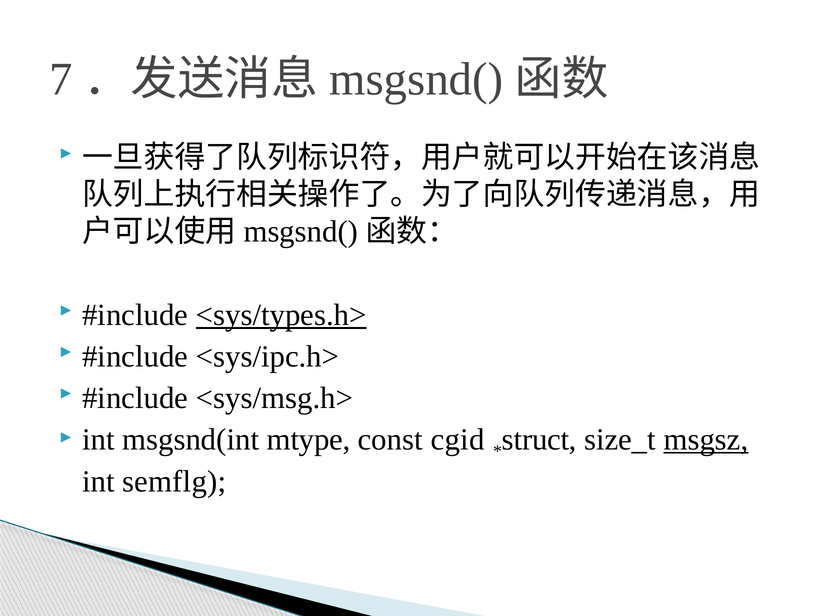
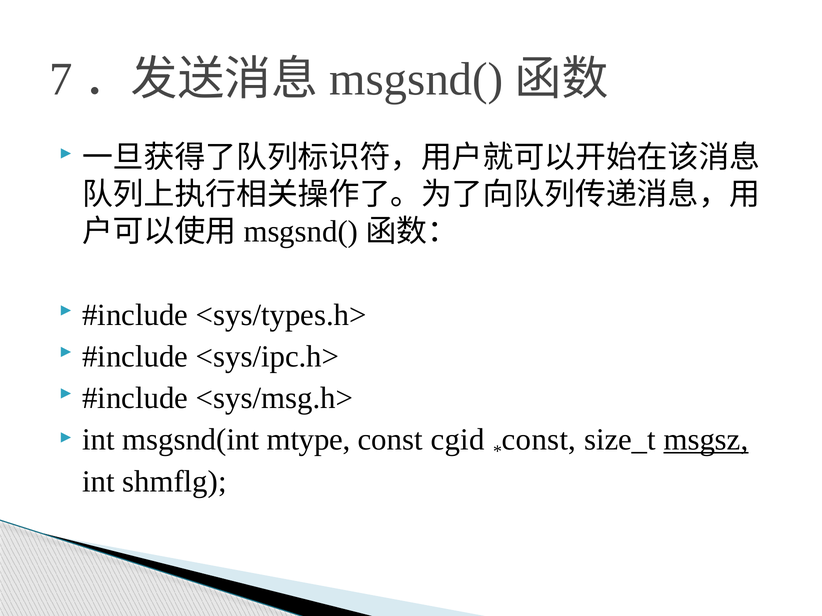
<sys/types.h> underline: present -> none
struct at (539, 440): struct -> const
semflg: semflg -> shmflg
